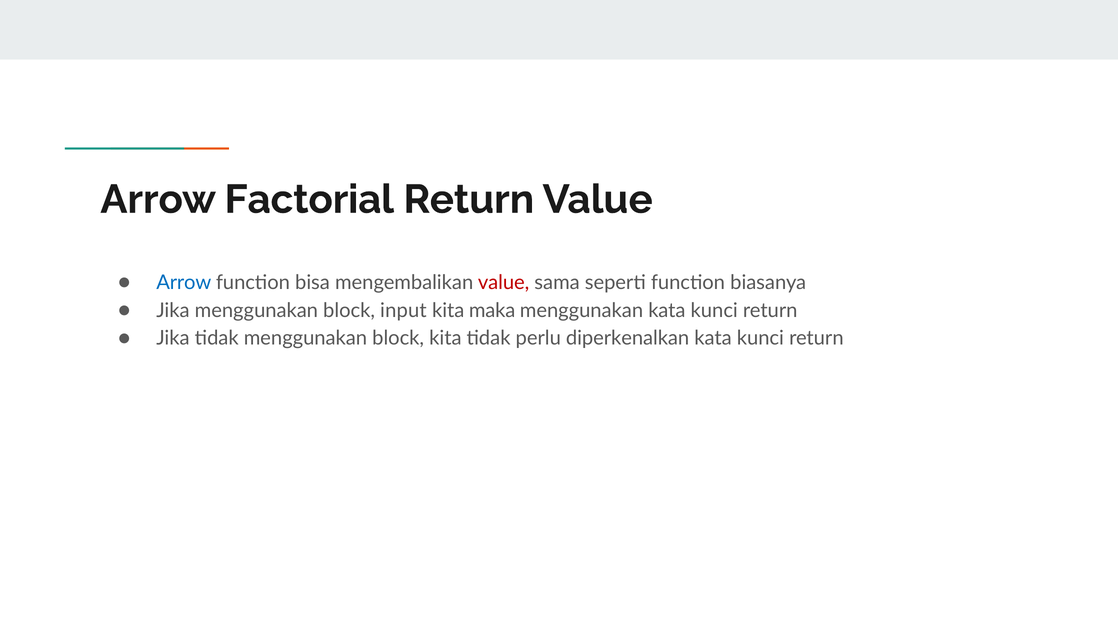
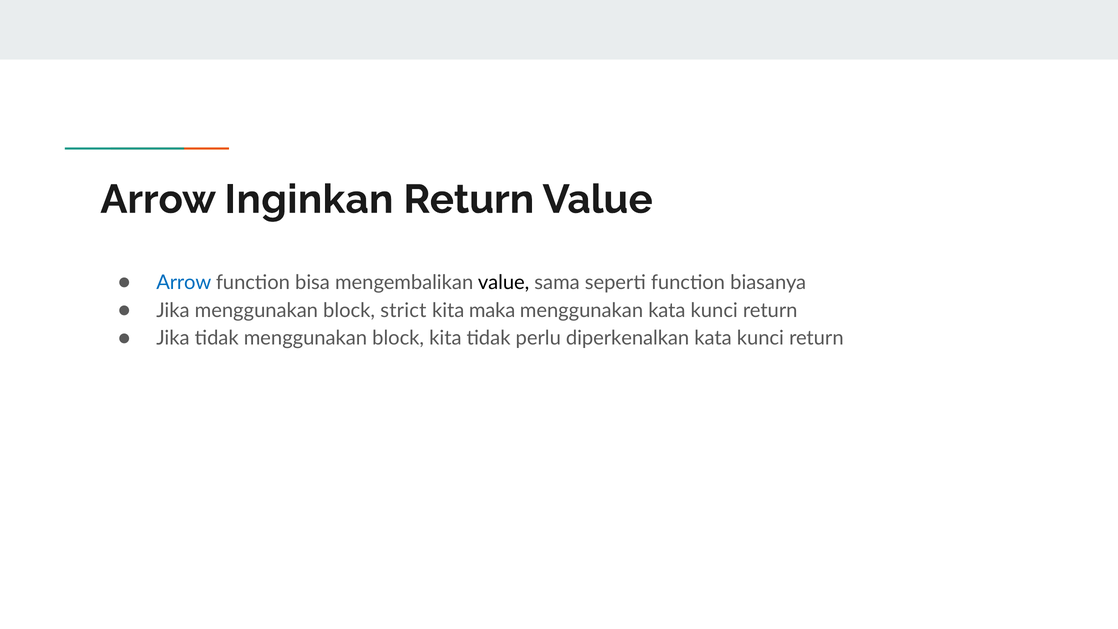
Factorial: Factorial -> Inginkan
value at (504, 283) colour: red -> black
input: input -> strict
